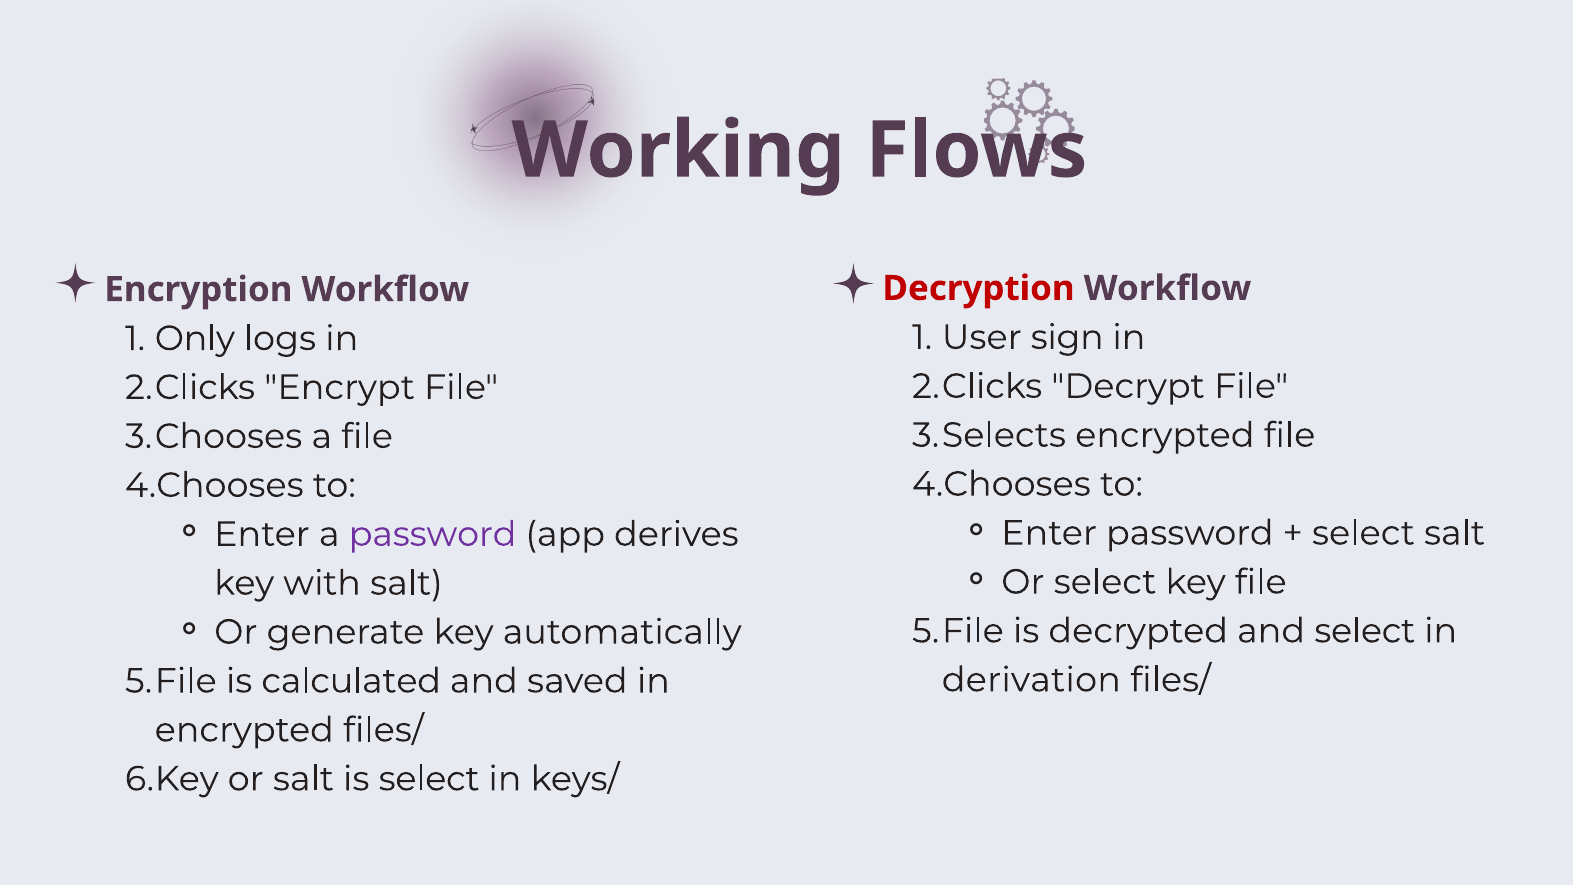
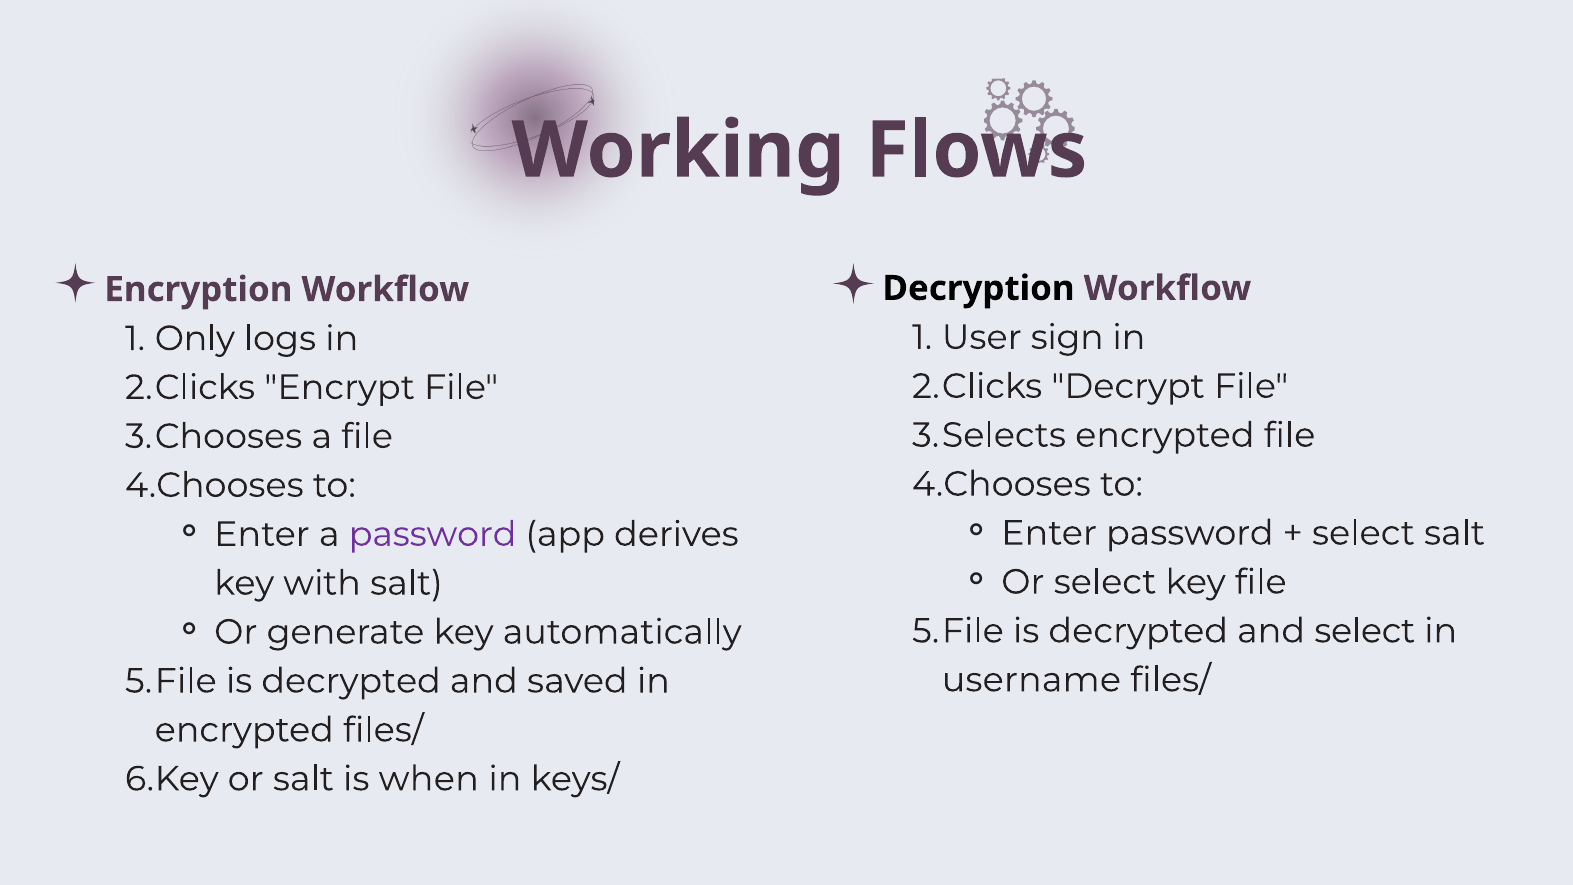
Decryption colour: red -> black
derivation: derivation -> username
calculated at (351, 681): calculated -> decrypted
is select: select -> when
